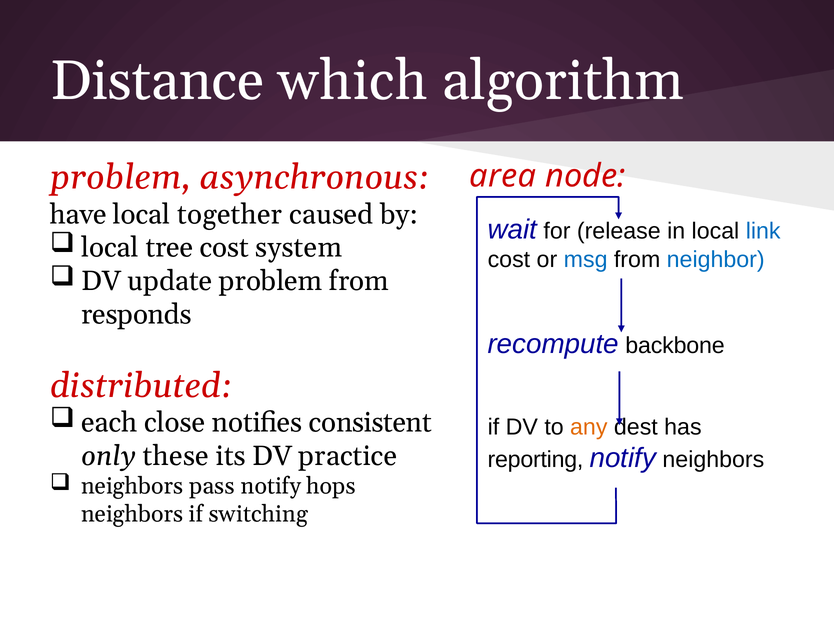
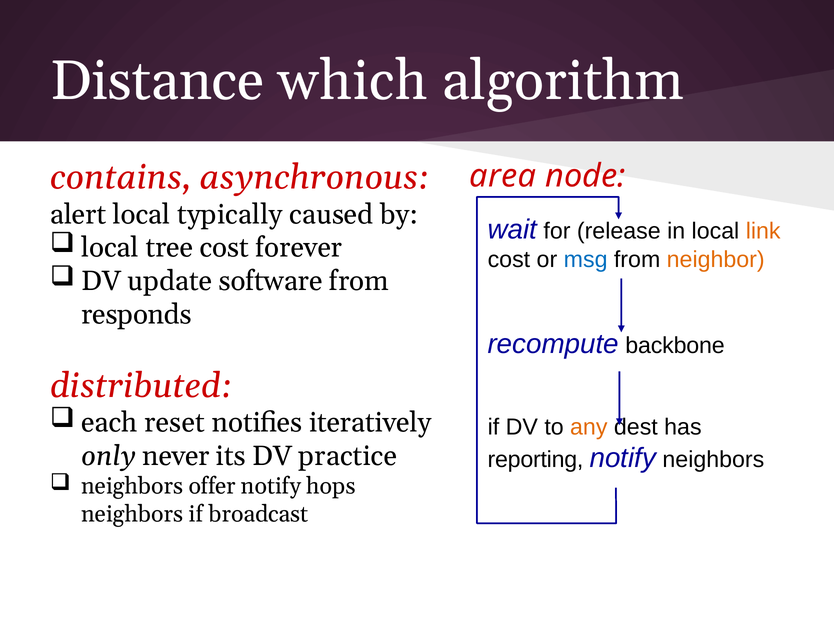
problem at (121, 178): problem -> contains
have: have -> alert
together: together -> typically
link colour: blue -> orange
system: system -> forever
neighbor colour: blue -> orange
update problem: problem -> software
close: close -> reset
consistent: consistent -> iteratively
these: these -> never
pass: pass -> offer
switching: switching -> broadcast
